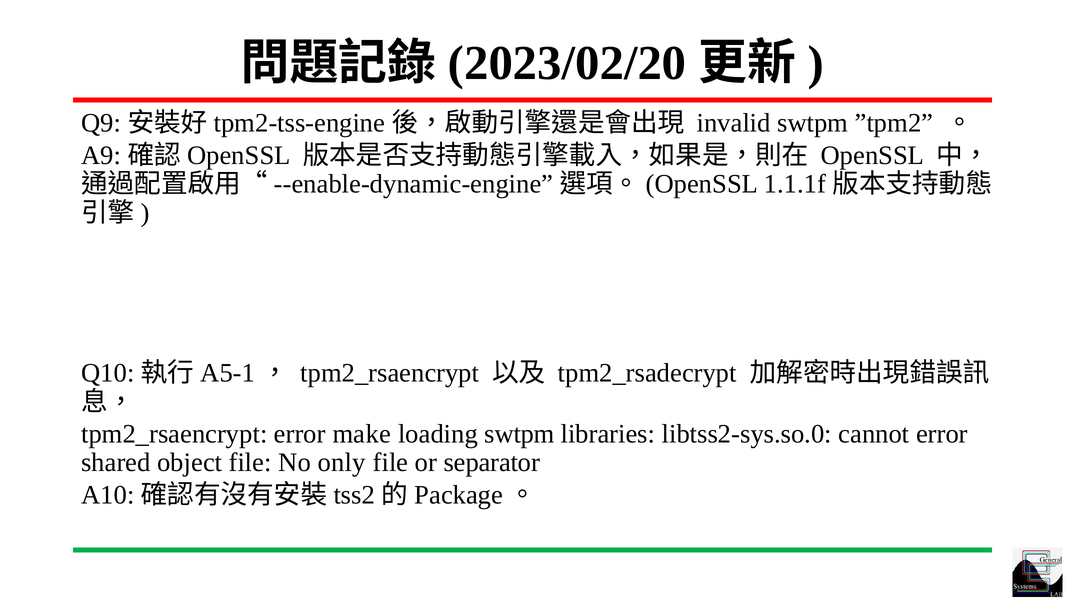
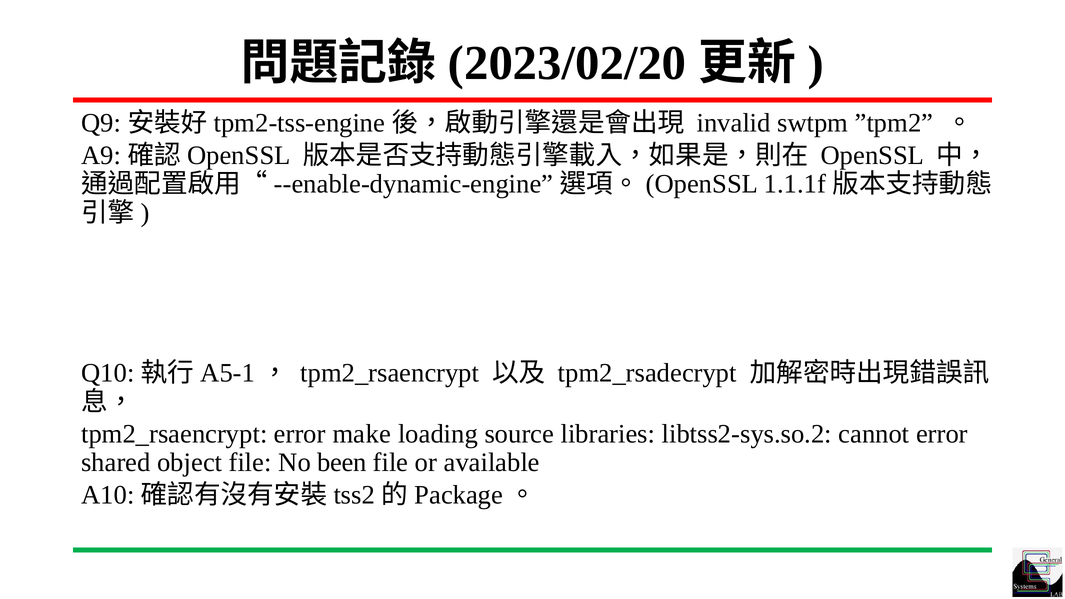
loading swtpm: swtpm -> source
libtss2-sys.so.0: libtss2-sys.so.0 -> libtss2-sys.so.2
only: only -> been
separator: separator -> available
